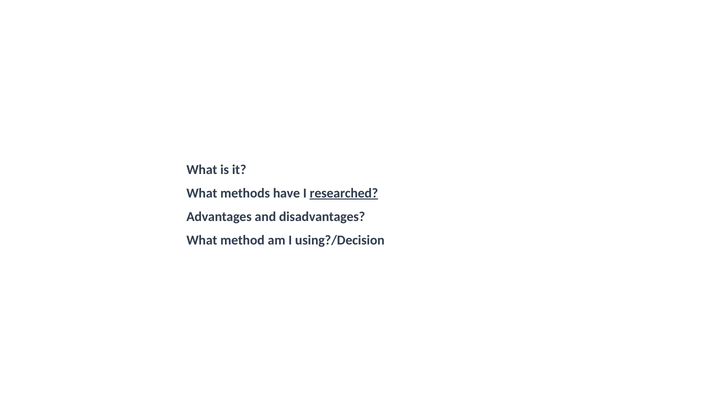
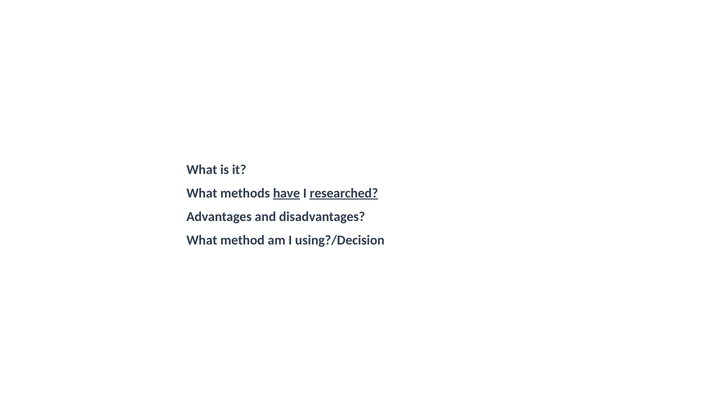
have underline: none -> present
